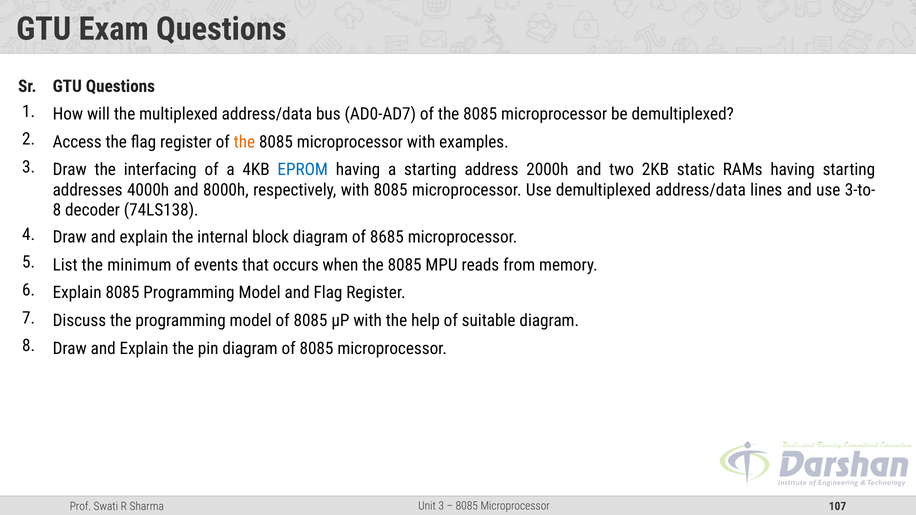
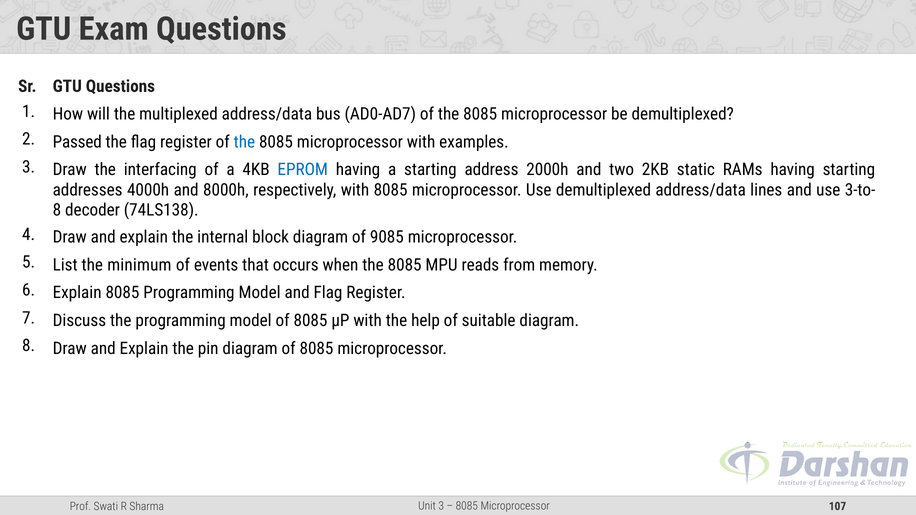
Access: Access -> Passed
the at (244, 142) colour: orange -> blue
8685: 8685 -> 9085
